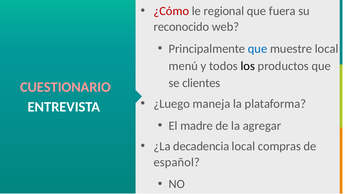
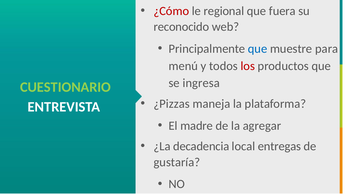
muestre local: local -> para
los colour: black -> red
clientes: clientes -> ingresa
CUESTIONARIO colour: pink -> light green
¿Luego: ¿Luego -> ¿Pizzas
compras: compras -> entregas
español: español -> gustaría
